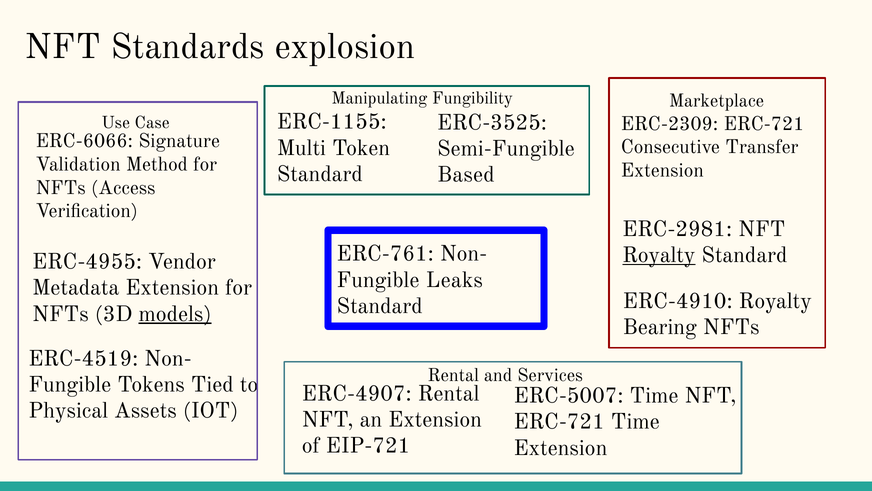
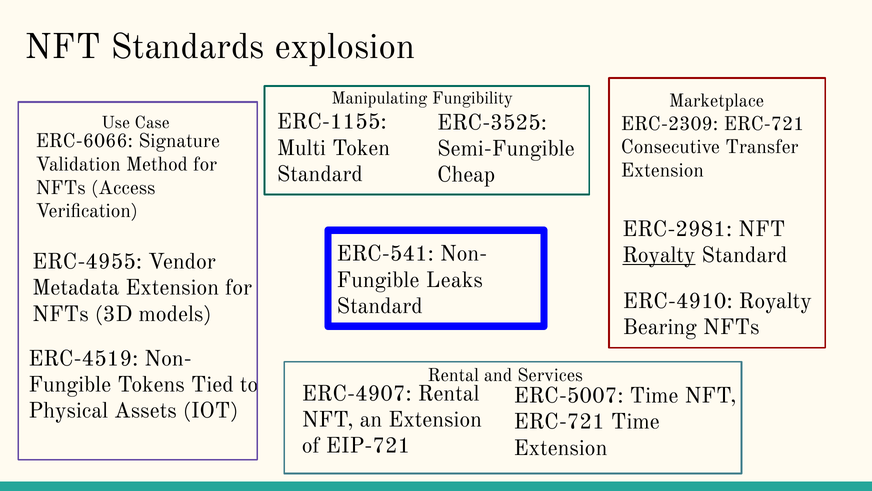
Based: Based -> Cheap
ERC-761: ERC-761 -> ERC-541
models underline: present -> none
